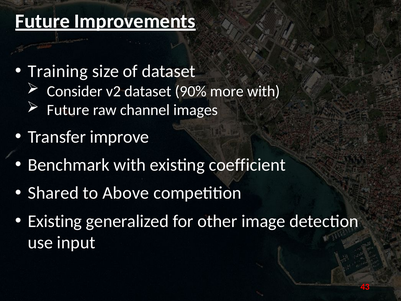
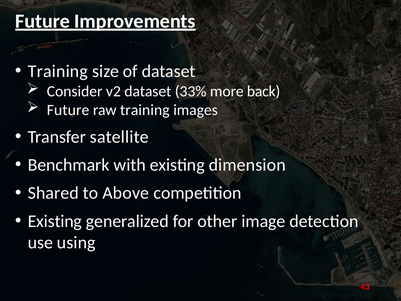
90%: 90% -> 33%
more with: with -> back
raw channel: channel -> training
improve: improve -> satellite
coefficient: coefficient -> dimension
input: input -> using
